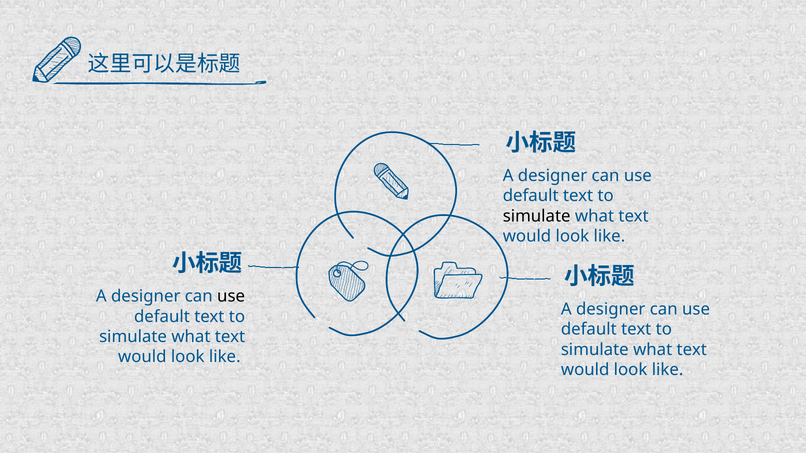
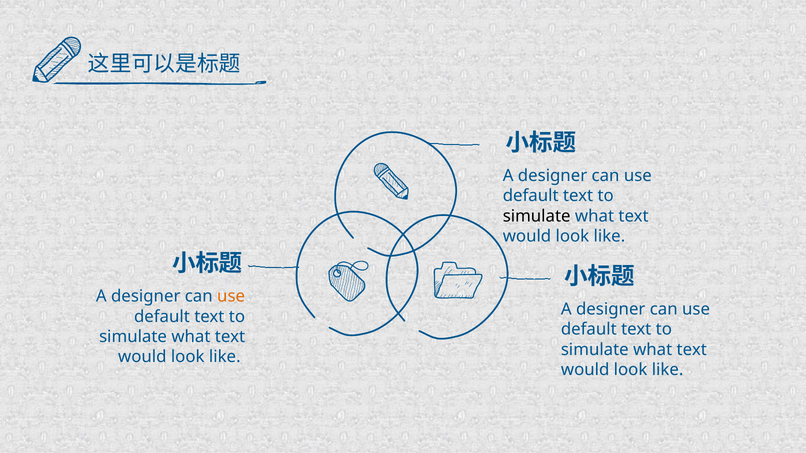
use at (231, 297) colour: black -> orange
